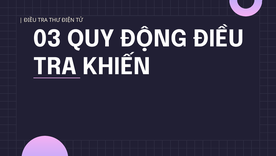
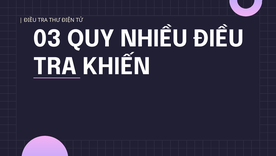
ĐỘNG: ĐỘNG -> NHIỀU
